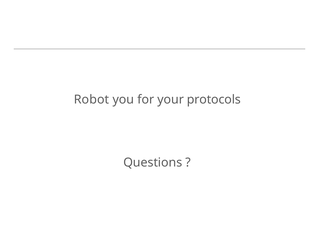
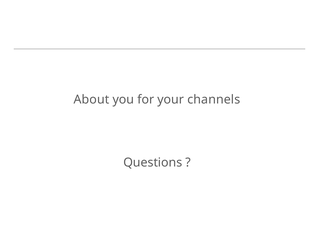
Robot: Robot -> About
protocols: protocols -> channels
